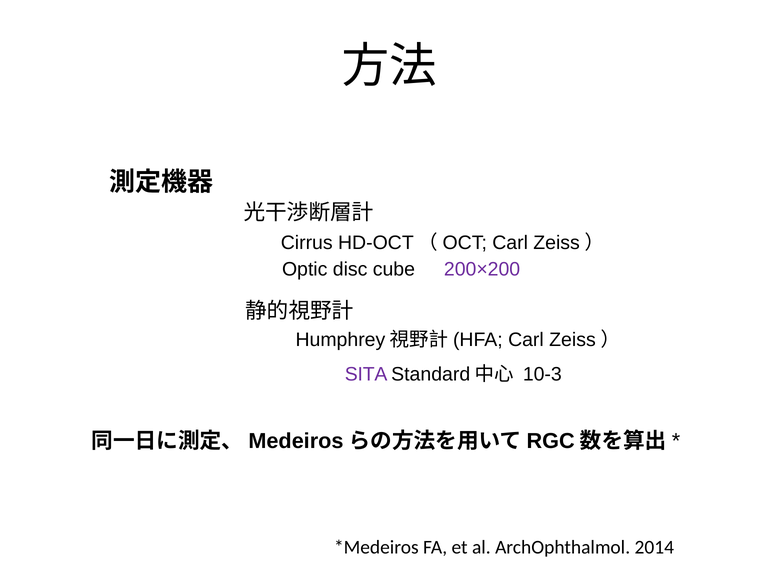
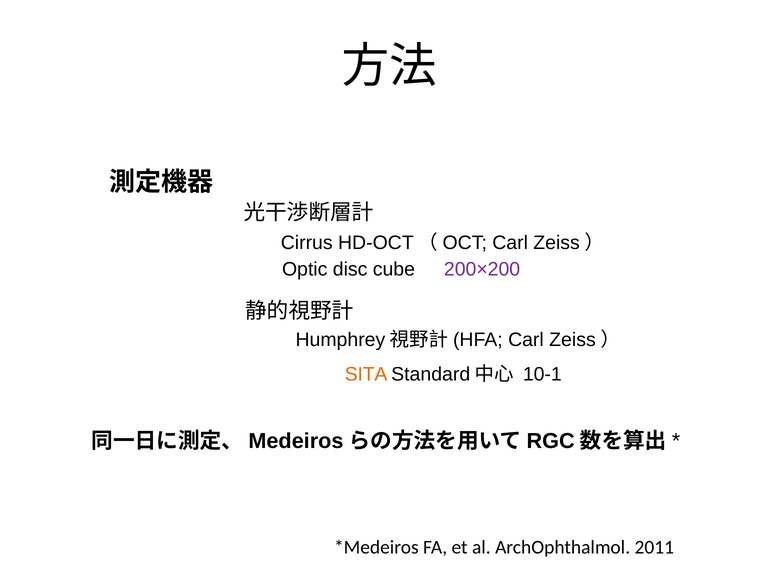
SITA colour: purple -> orange
10-3: 10-3 -> 10-1
2014: 2014 -> 2011
